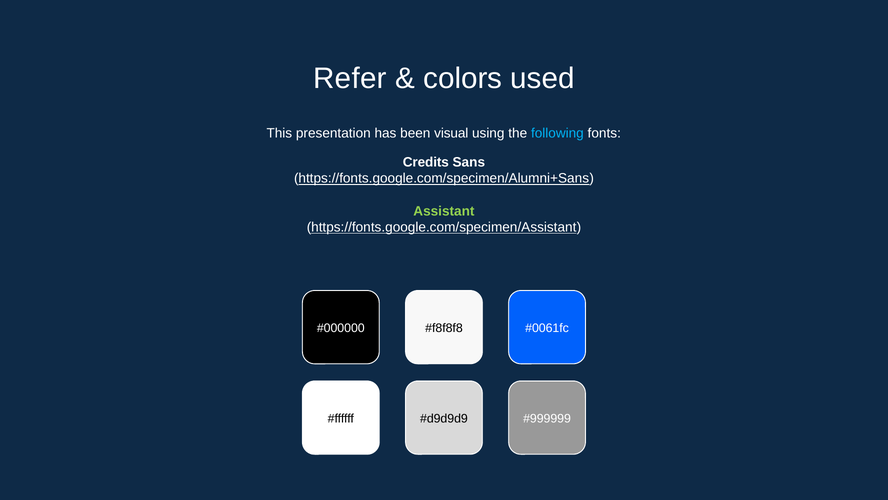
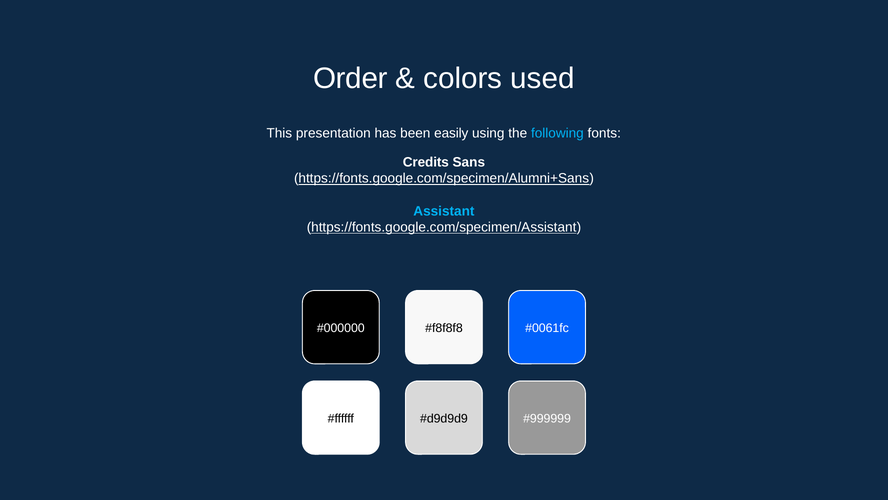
Refer: Refer -> Order
visual: visual -> easily
Assistant colour: light green -> light blue
